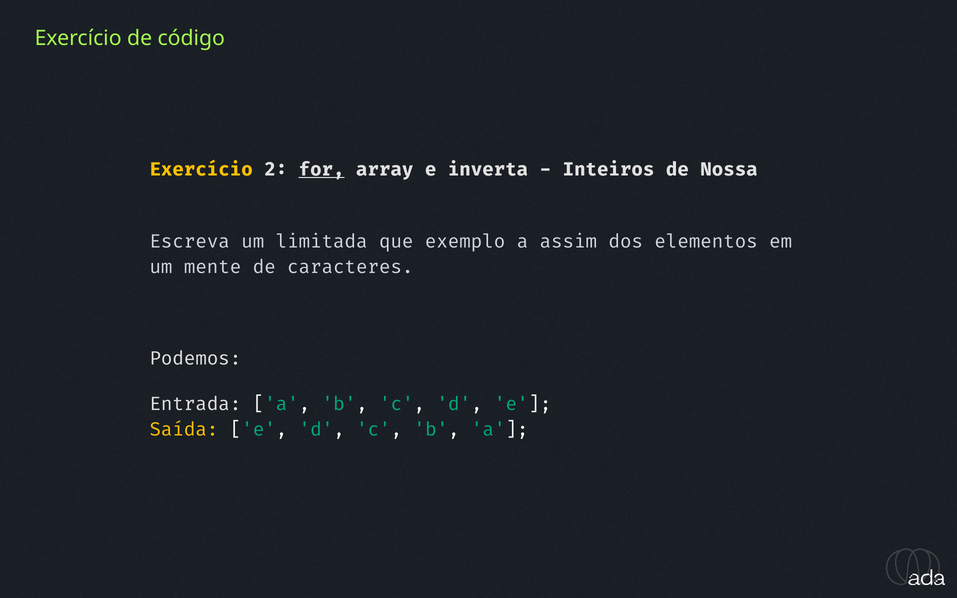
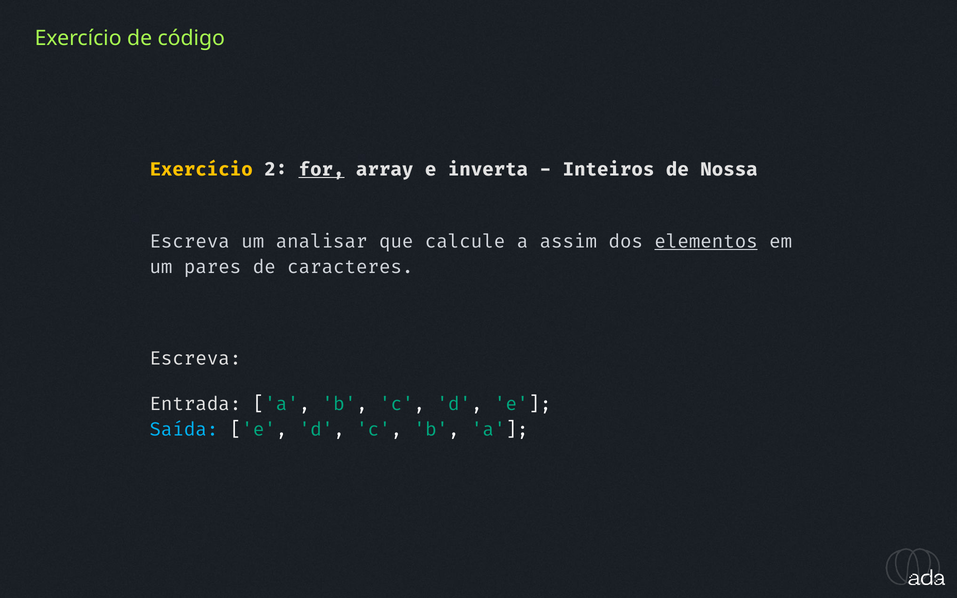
limitada: limitada -> analisar
exemplo: exemplo -> calcule
elementos underline: none -> present
mente: mente -> pares
Podemos at (195, 358): Podemos -> Escreva
Saída colour: yellow -> light blue
